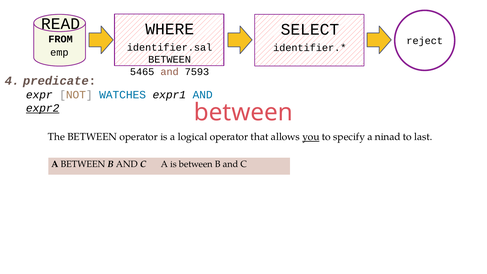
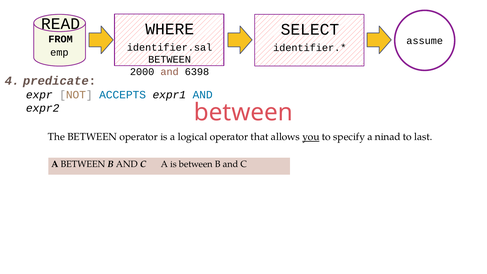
reject: reject -> assume
5465: 5465 -> 2000
7593: 7593 -> 6398
WATCHES: WATCHES -> ACCEPTS
expr2 underline: present -> none
